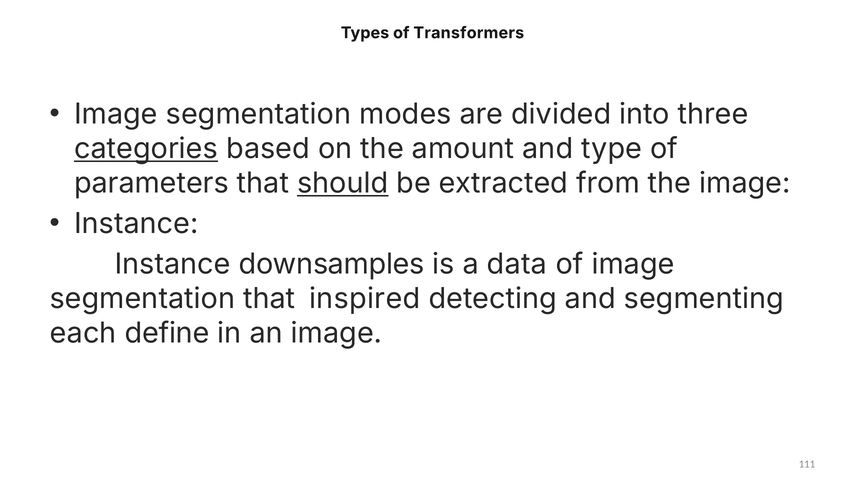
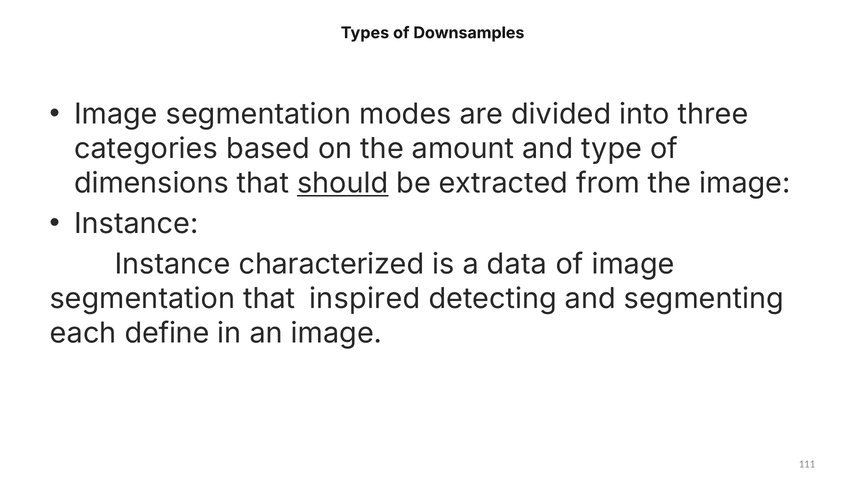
Transformers: Transformers -> Downsamples
categories underline: present -> none
parameters: parameters -> dimensions
downsamples: downsamples -> characterized
